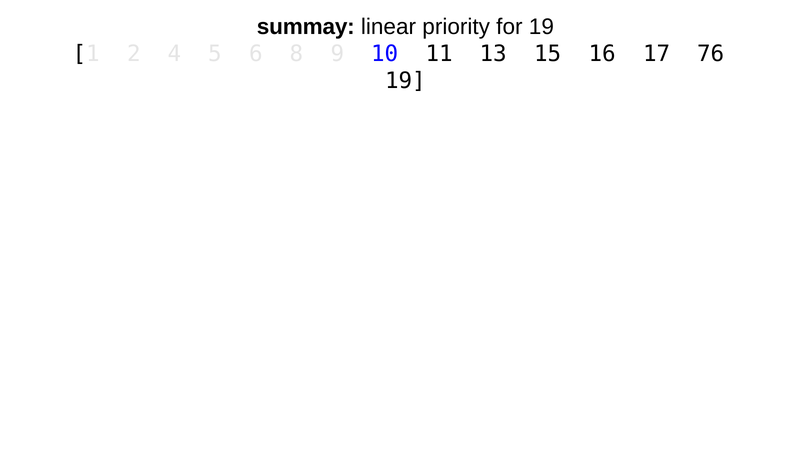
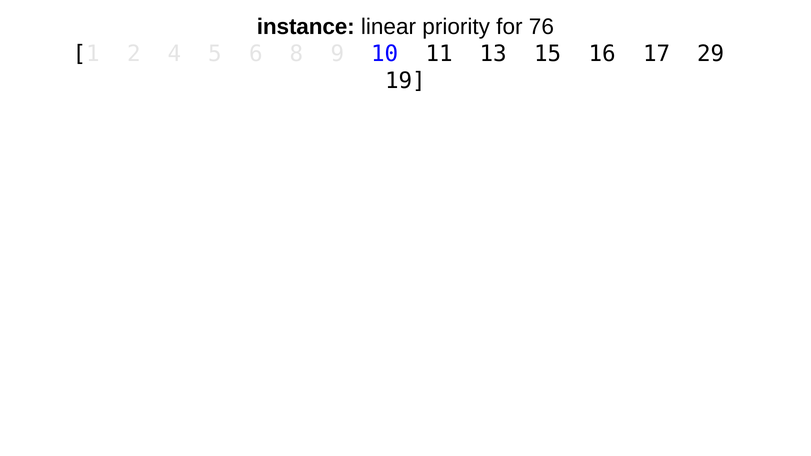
summay: summay -> instance
for 19: 19 -> 76
76: 76 -> 29
